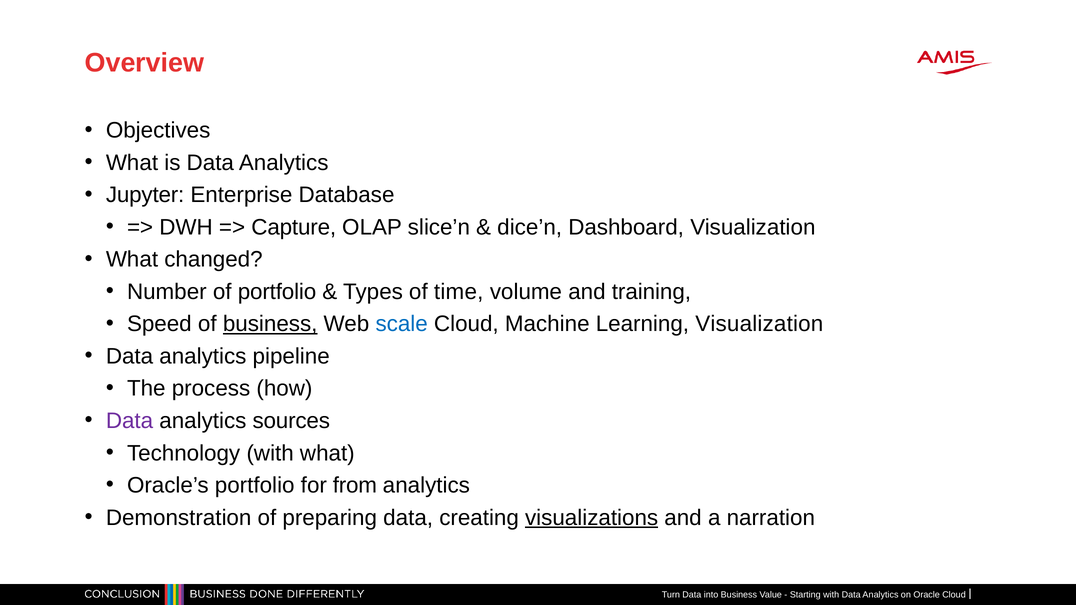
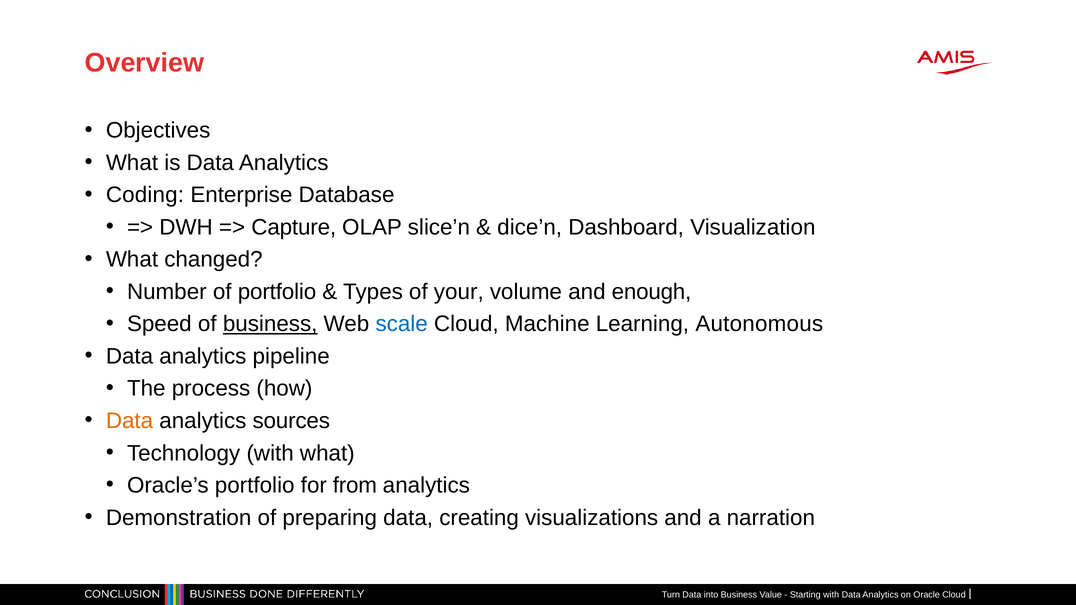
Jupyter: Jupyter -> Coding
time: time -> your
training: training -> enough
Learning Visualization: Visualization -> Autonomous
Data at (130, 421) colour: purple -> orange
visualizations underline: present -> none
